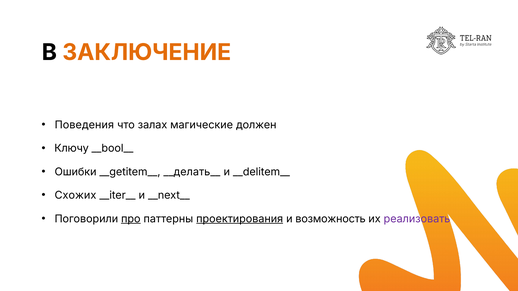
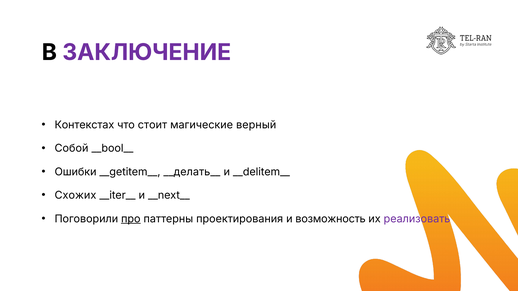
ЗАКЛЮЧЕНИЕ colour: orange -> purple
Поведения: Поведения -> Контекстах
залах: залах -> стоит
должен: должен -> верный
Ключу: Ключу -> Собой
проектирования underline: present -> none
